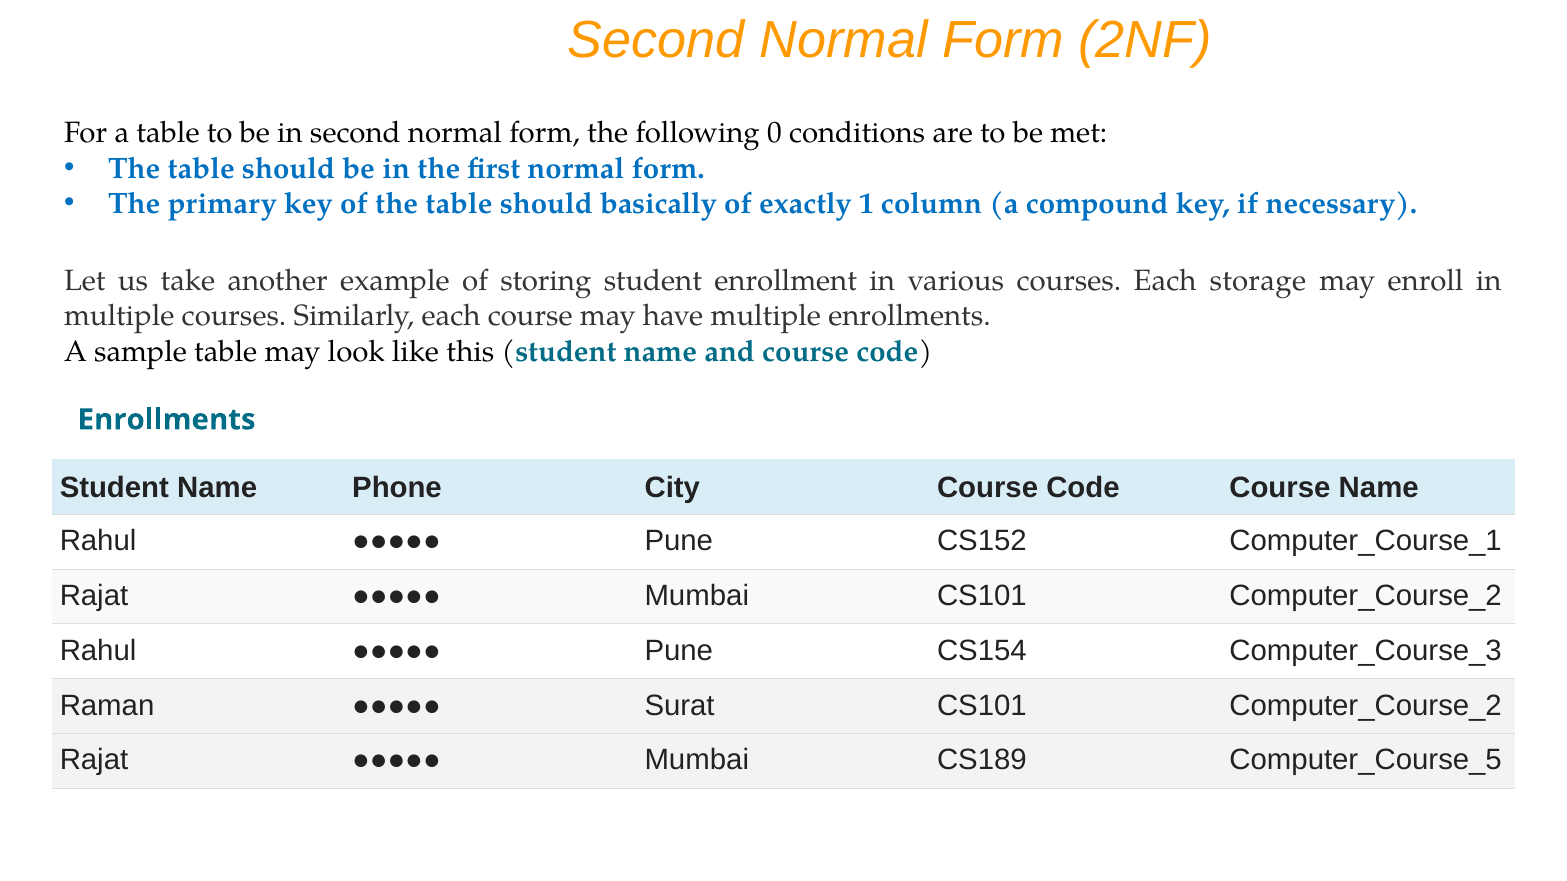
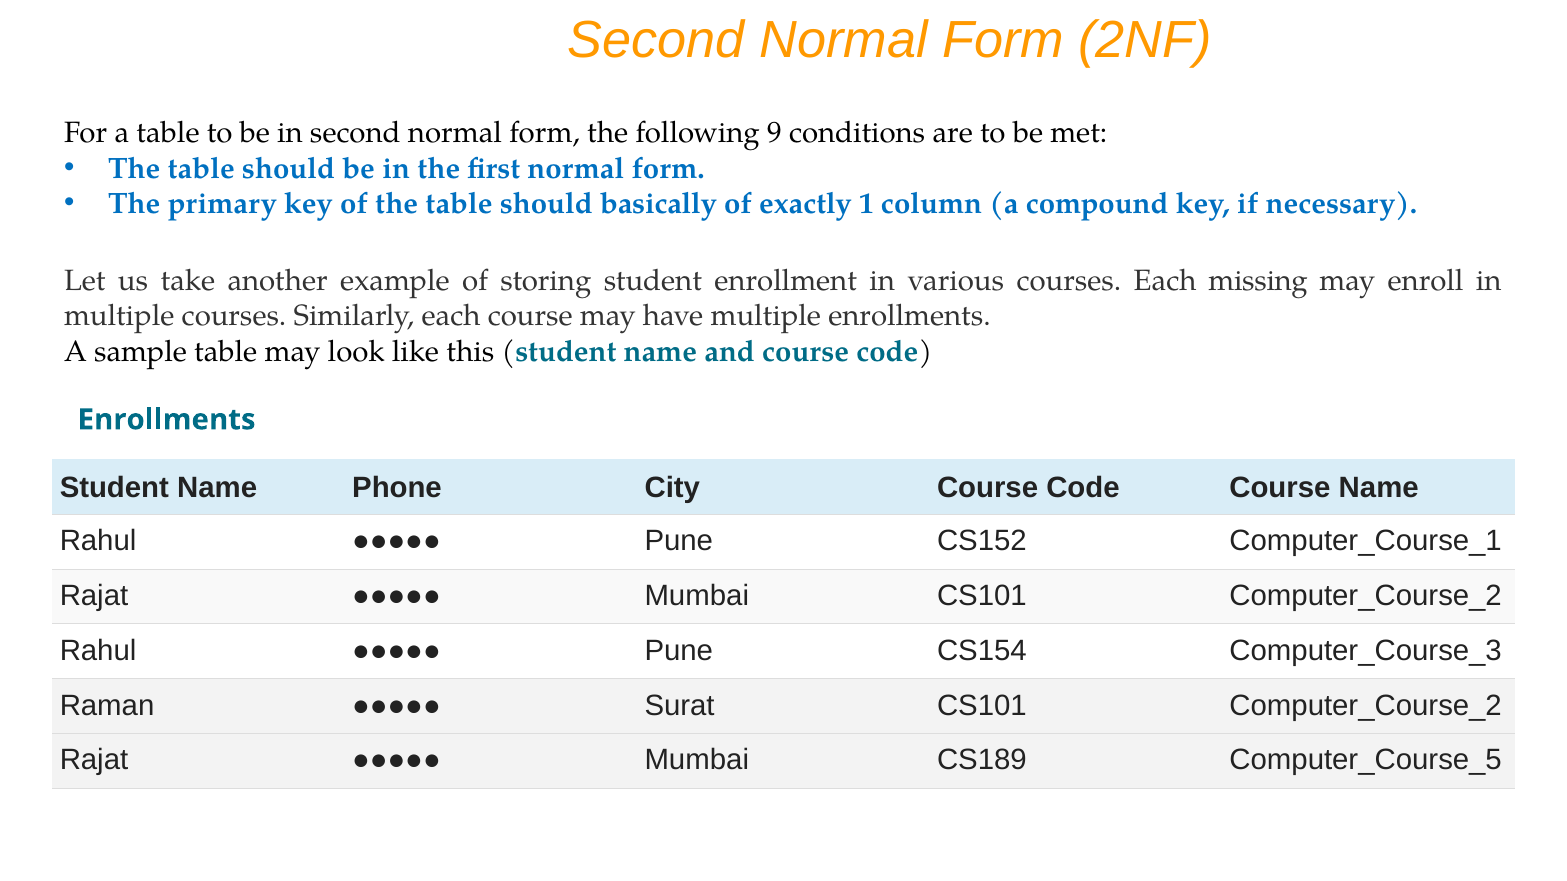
0: 0 -> 9
storage: storage -> missing
